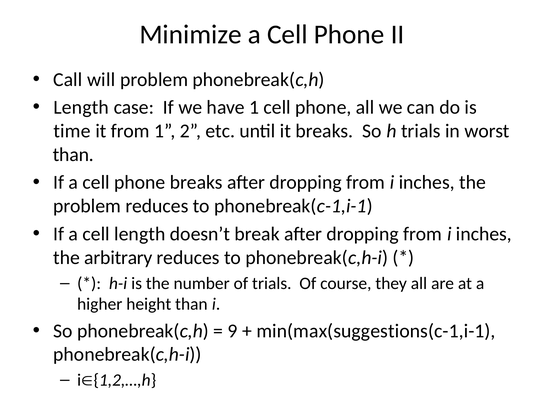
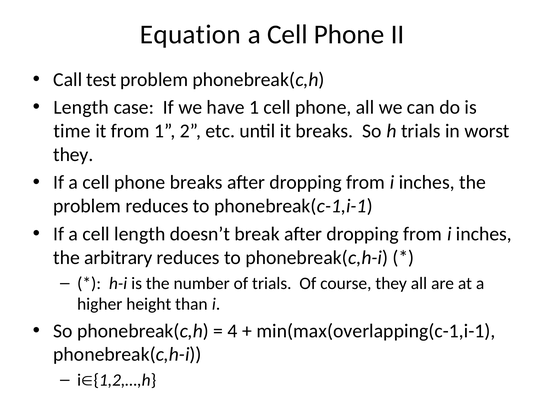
Minimize: Minimize -> Equation
will: will -> test
than at (73, 155): than -> they
9: 9 -> 4
min(max(suggestions(c-1,i-1: min(max(suggestions(c-1,i-1 -> min(max(overlapping(c-1,i-1
